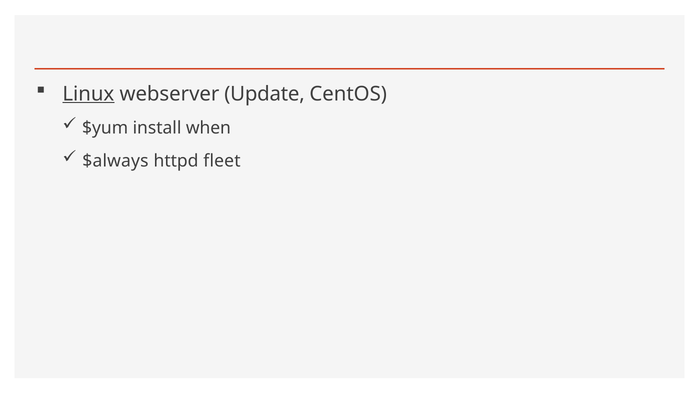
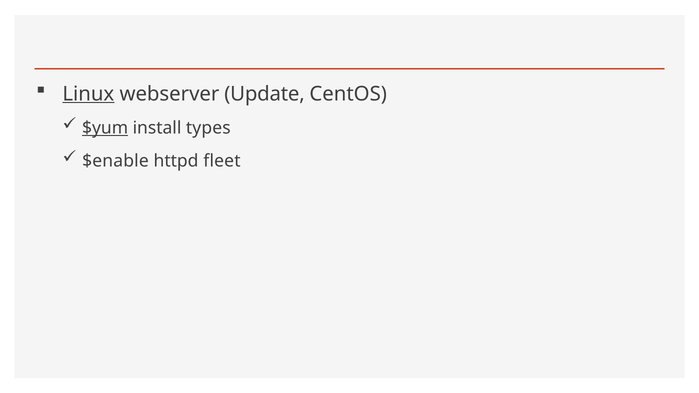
$yum underline: none -> present
when: when -> types
$always: $always -> $enable
